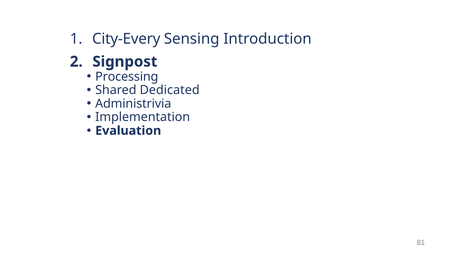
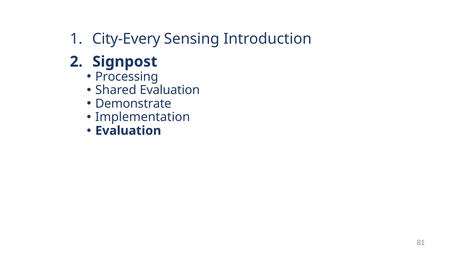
Shared Dedicated: Dedicated -> Evaluation
Administrivia: Administrivia -> Demonstrate
